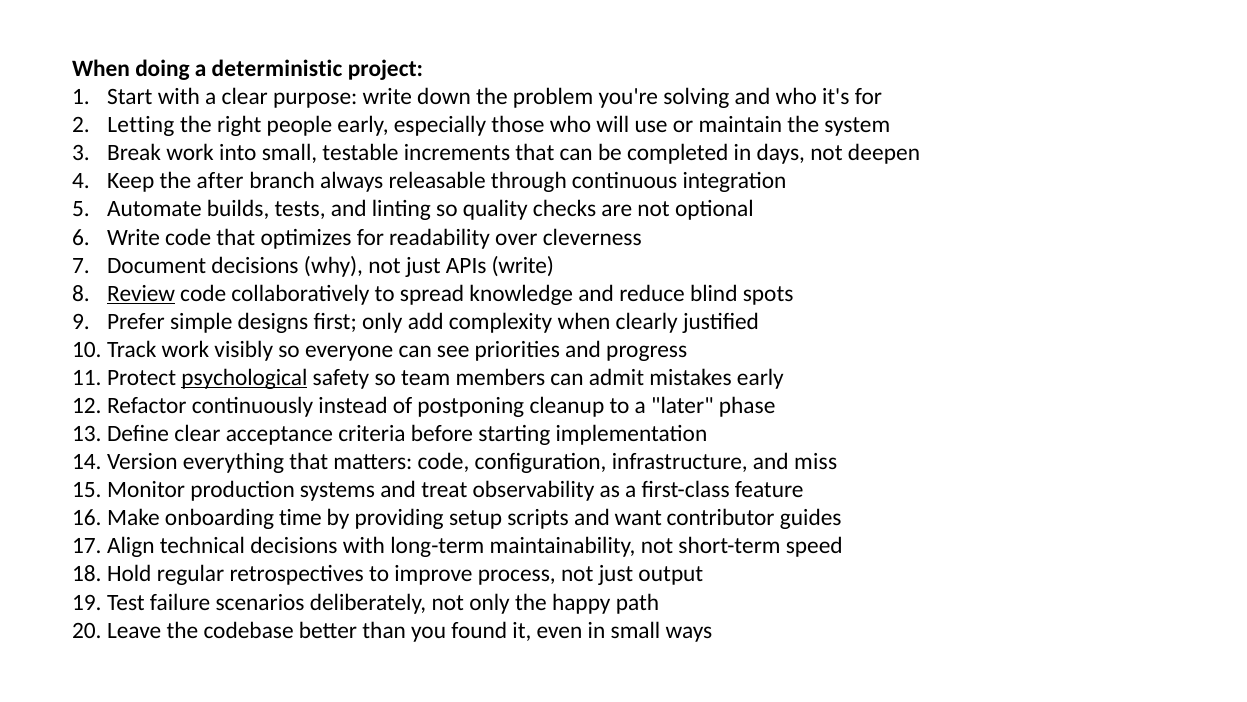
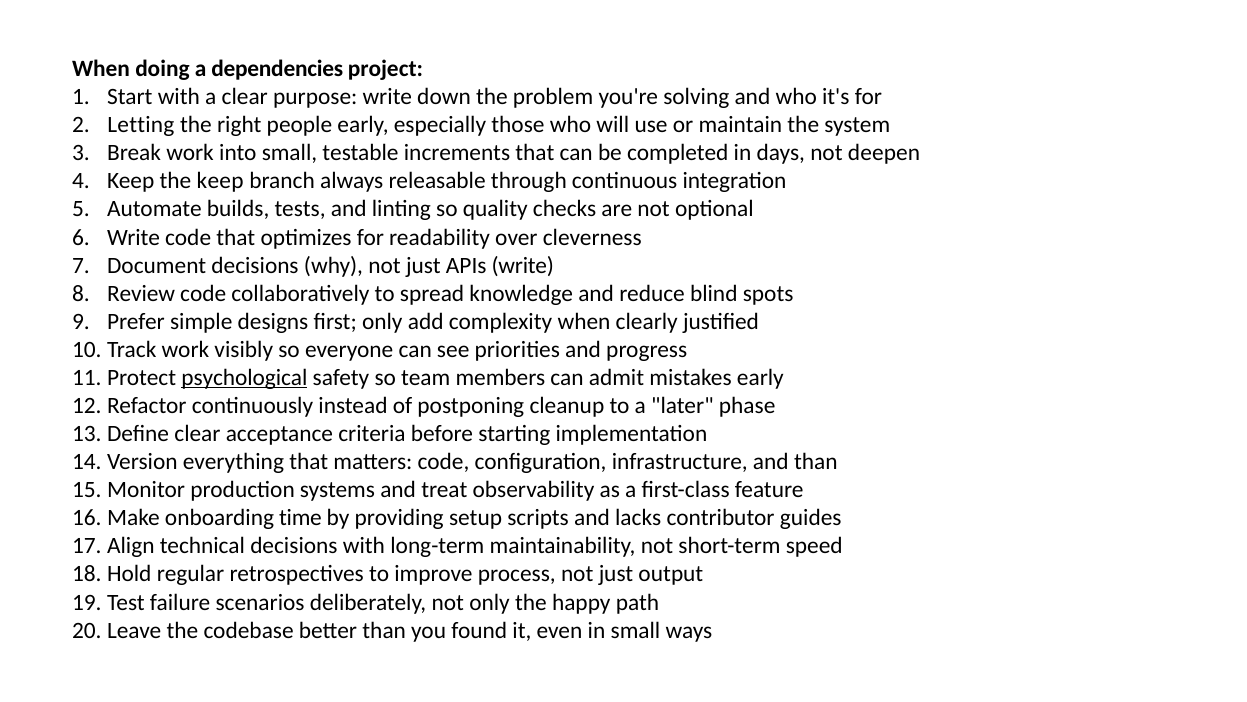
deterministic: deterministic -> dependencies
the after: after -> keep
Review underline: present -> none
and miss: miss -> than
want: want -> lacks
